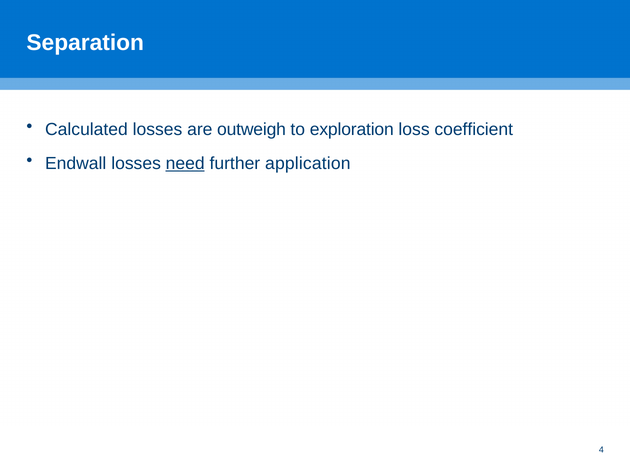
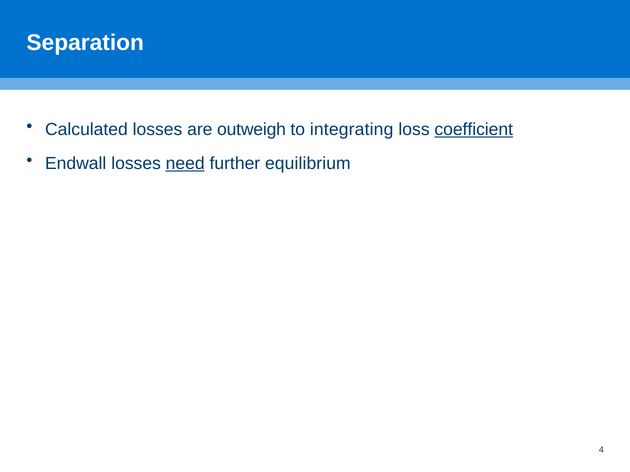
exploration: exploration -> integrating
coefficient underline: none -> present
application: application -> equilibrium
